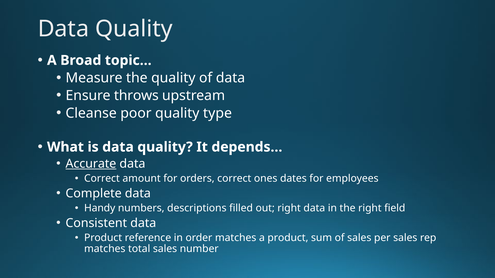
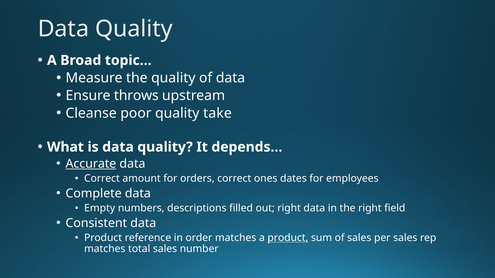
type: type -> take
Handy: Handy -> Empty
product at (288, 238) underline: none -> present
